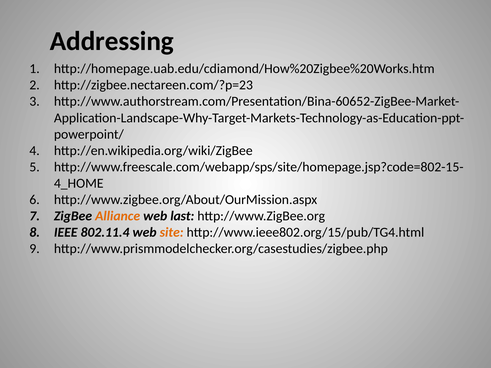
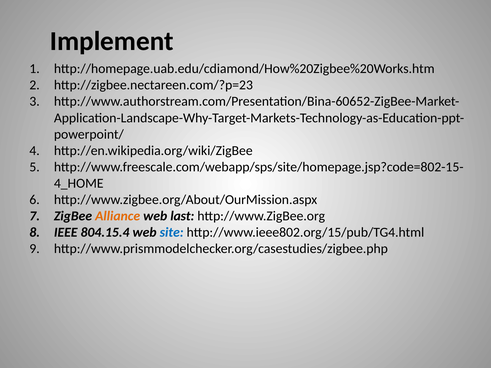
Addressing: Addressing -> Implement
802.11.4: 802.11.4 -> 804.15.4
site colour: orange -> blue
